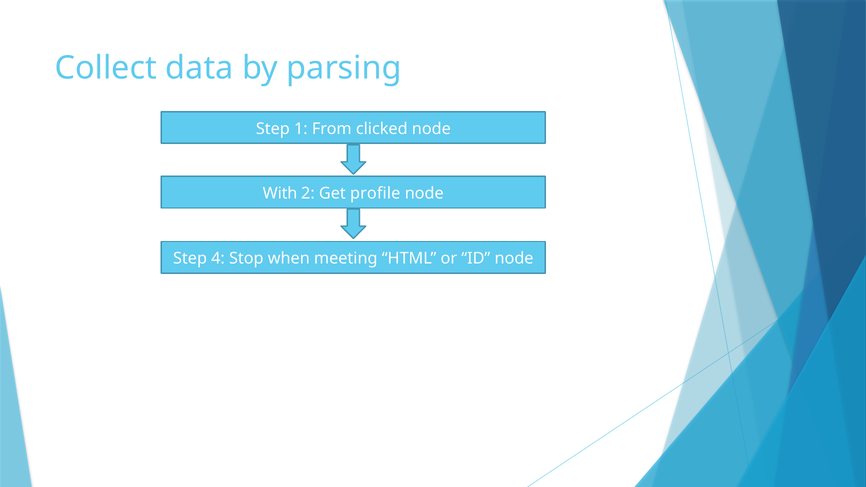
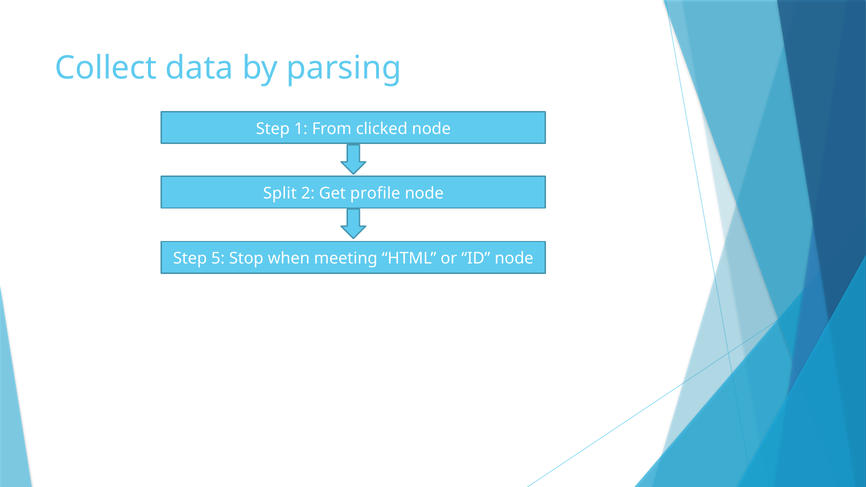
With: With -> Split
4: 4 -> 5
